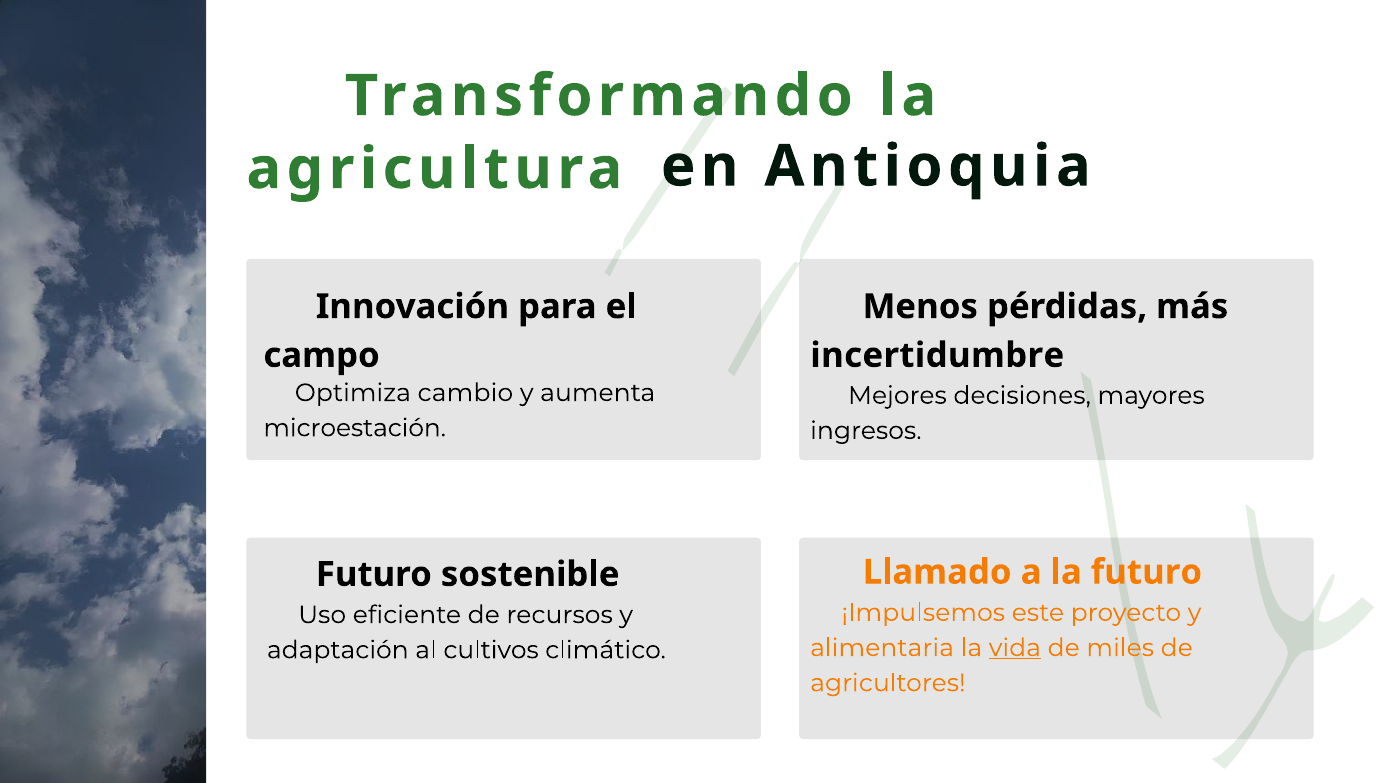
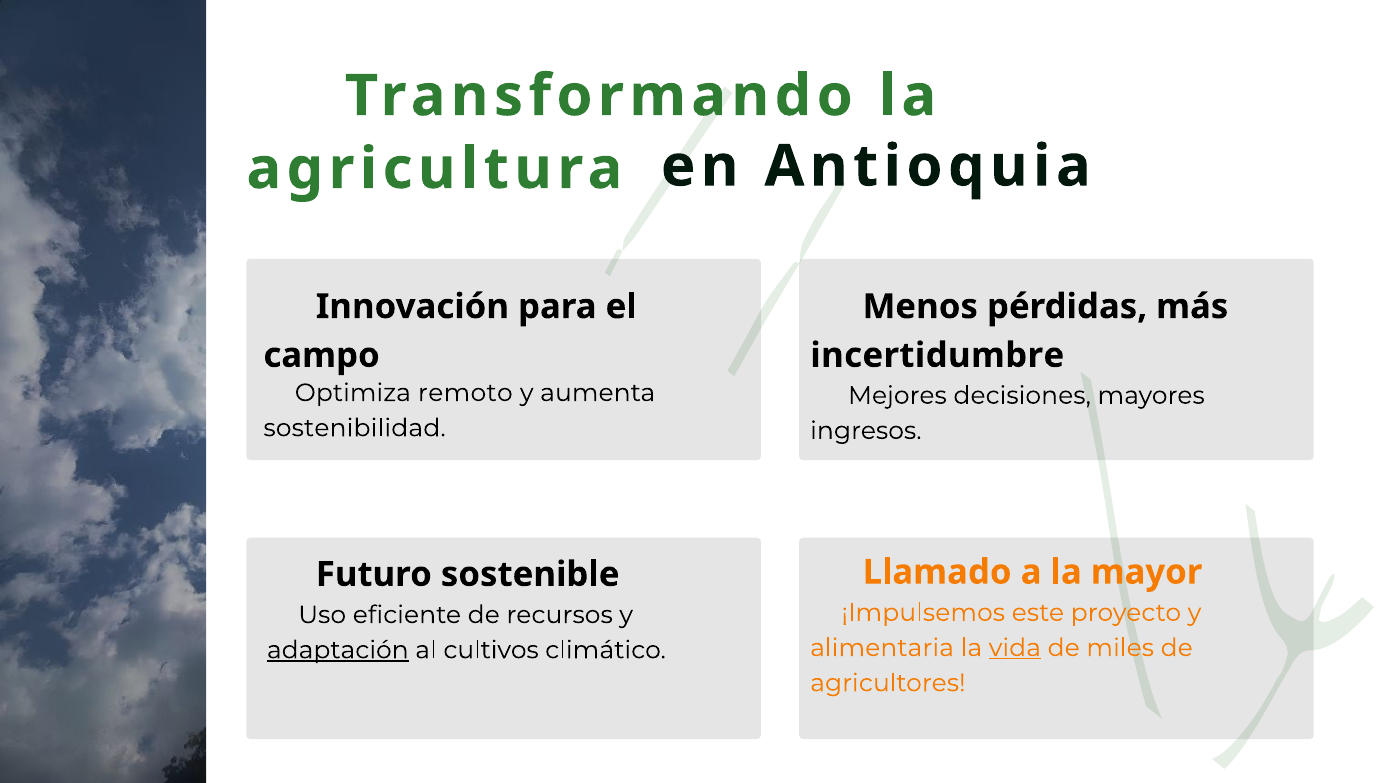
cambio: cambio -> remoto
microestación: microestación -> sostenibilidad
la futuro: futuro -> mayor
adaptación underline: none -> present
